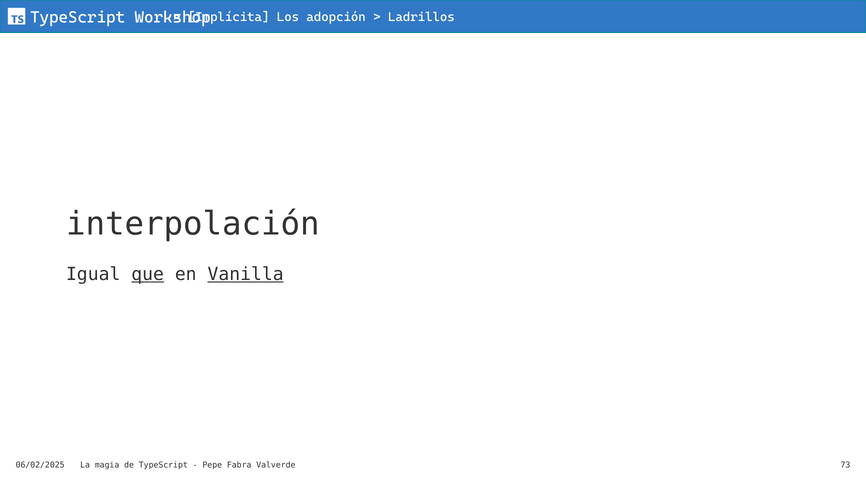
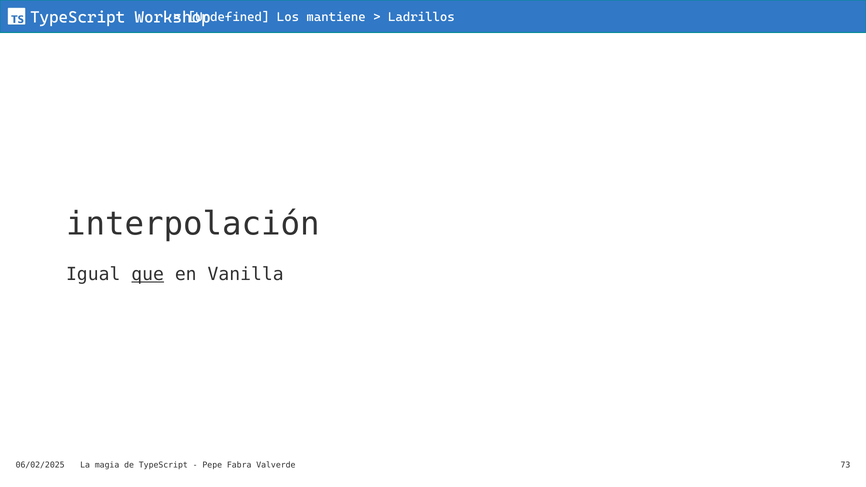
Implícita: Implícita -> Undefined
adopción: adopción -> mantiene
Vanilla underline: present -> none
